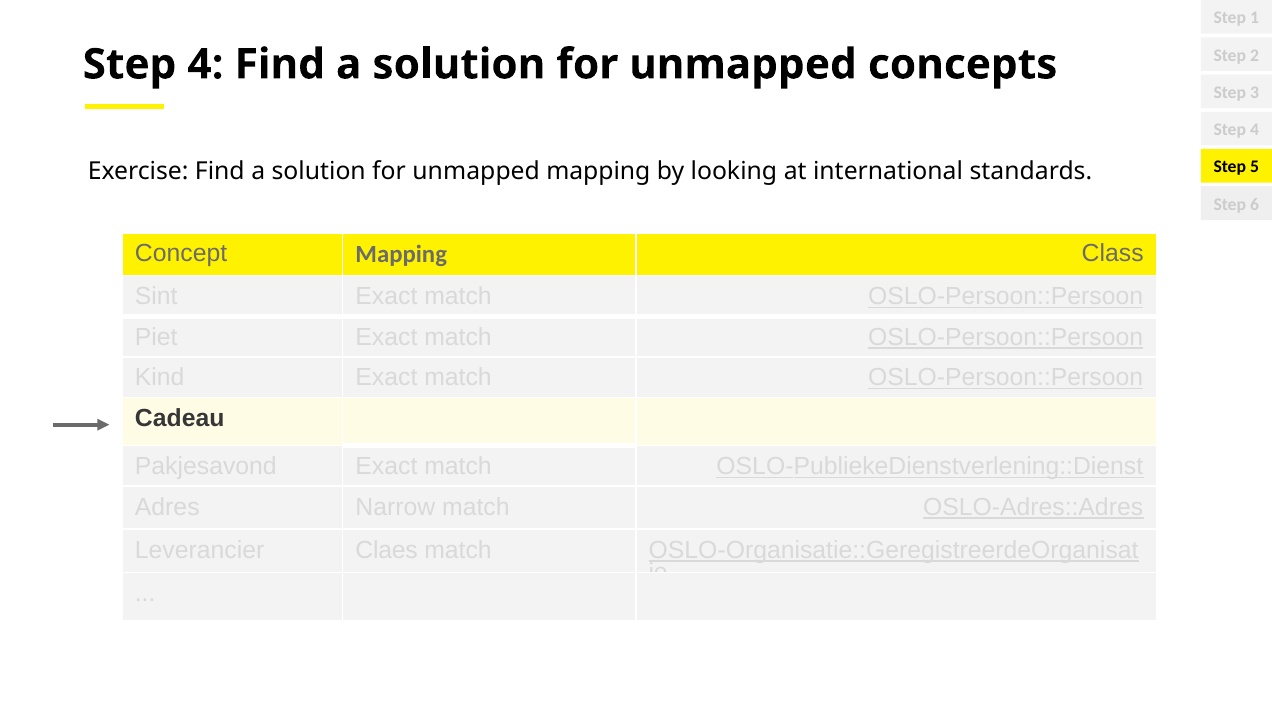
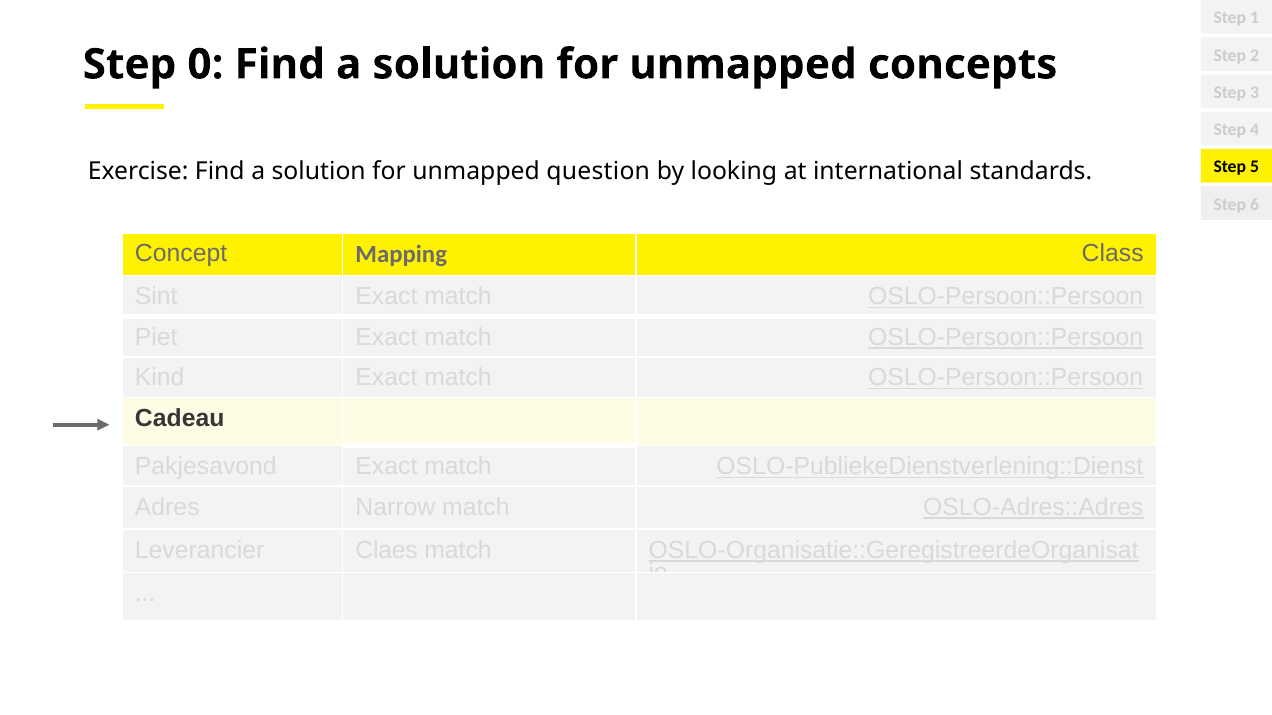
4 at (205, 65): 4 -> 0
unmapped mapping: mapping -> question
